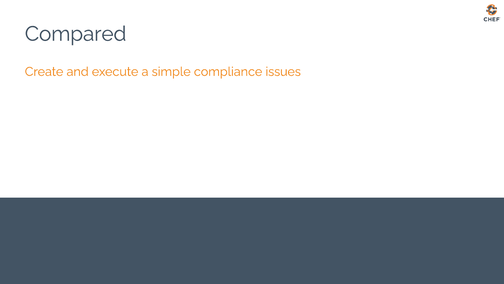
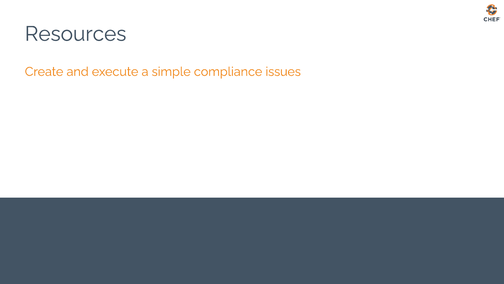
Compared: Compared -> Resources
